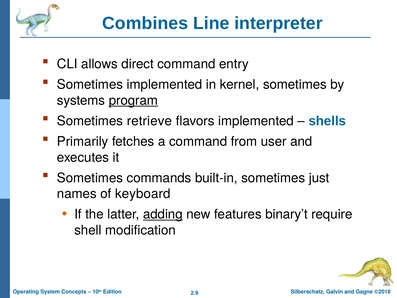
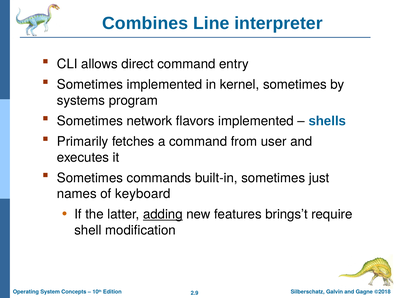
program underline: present -> none
retrieve: retrieve -> network
binary’t: binary’t -> brings’t
